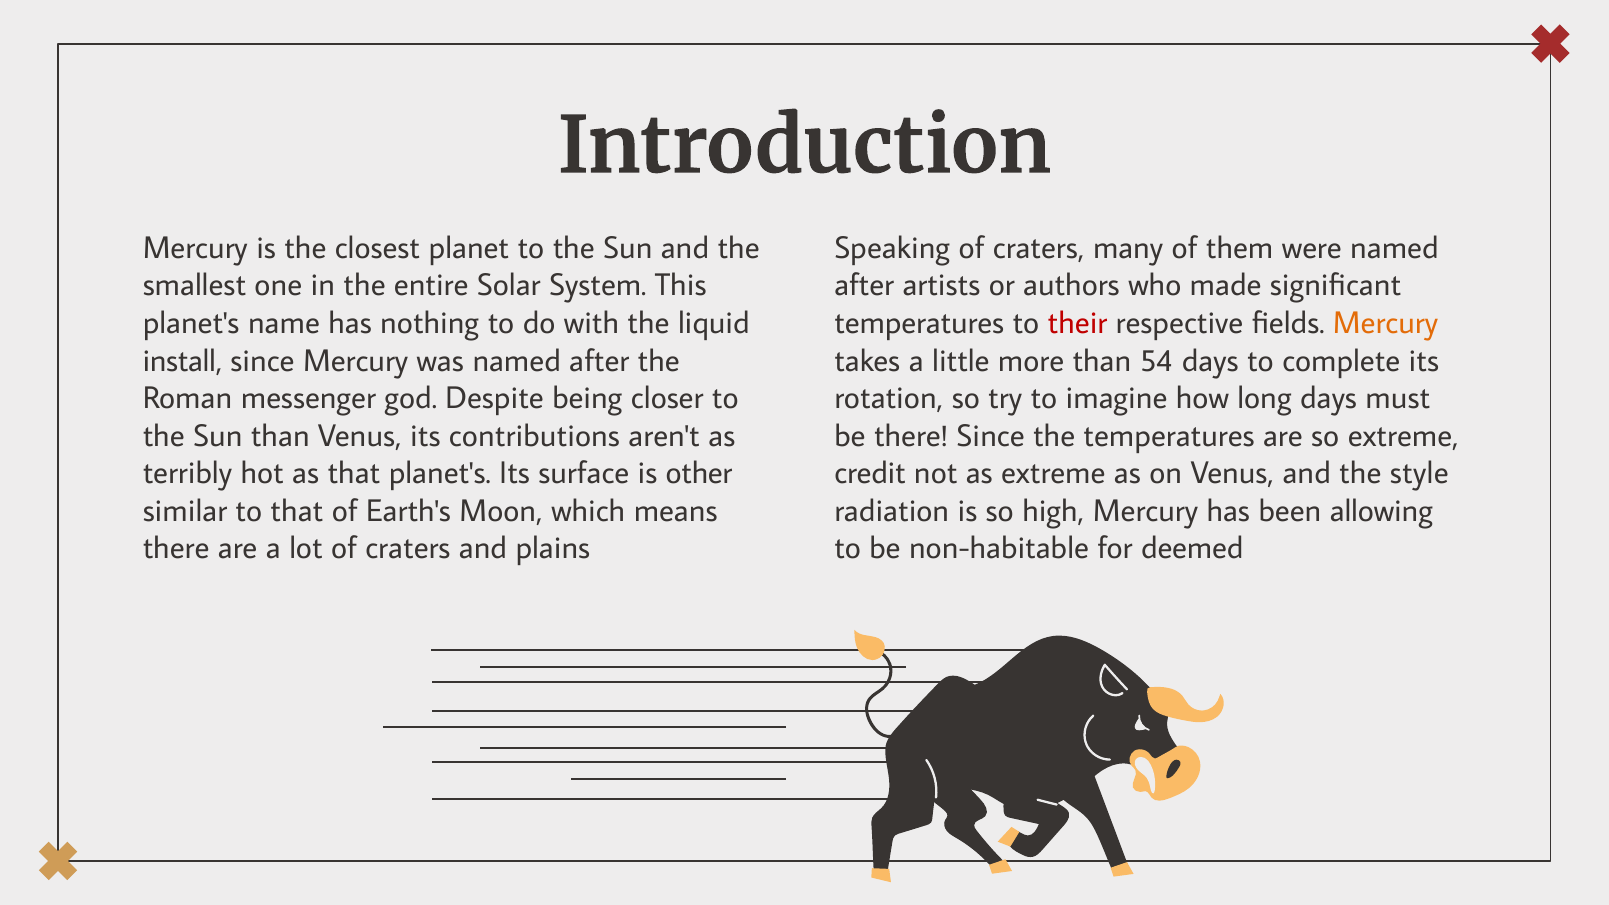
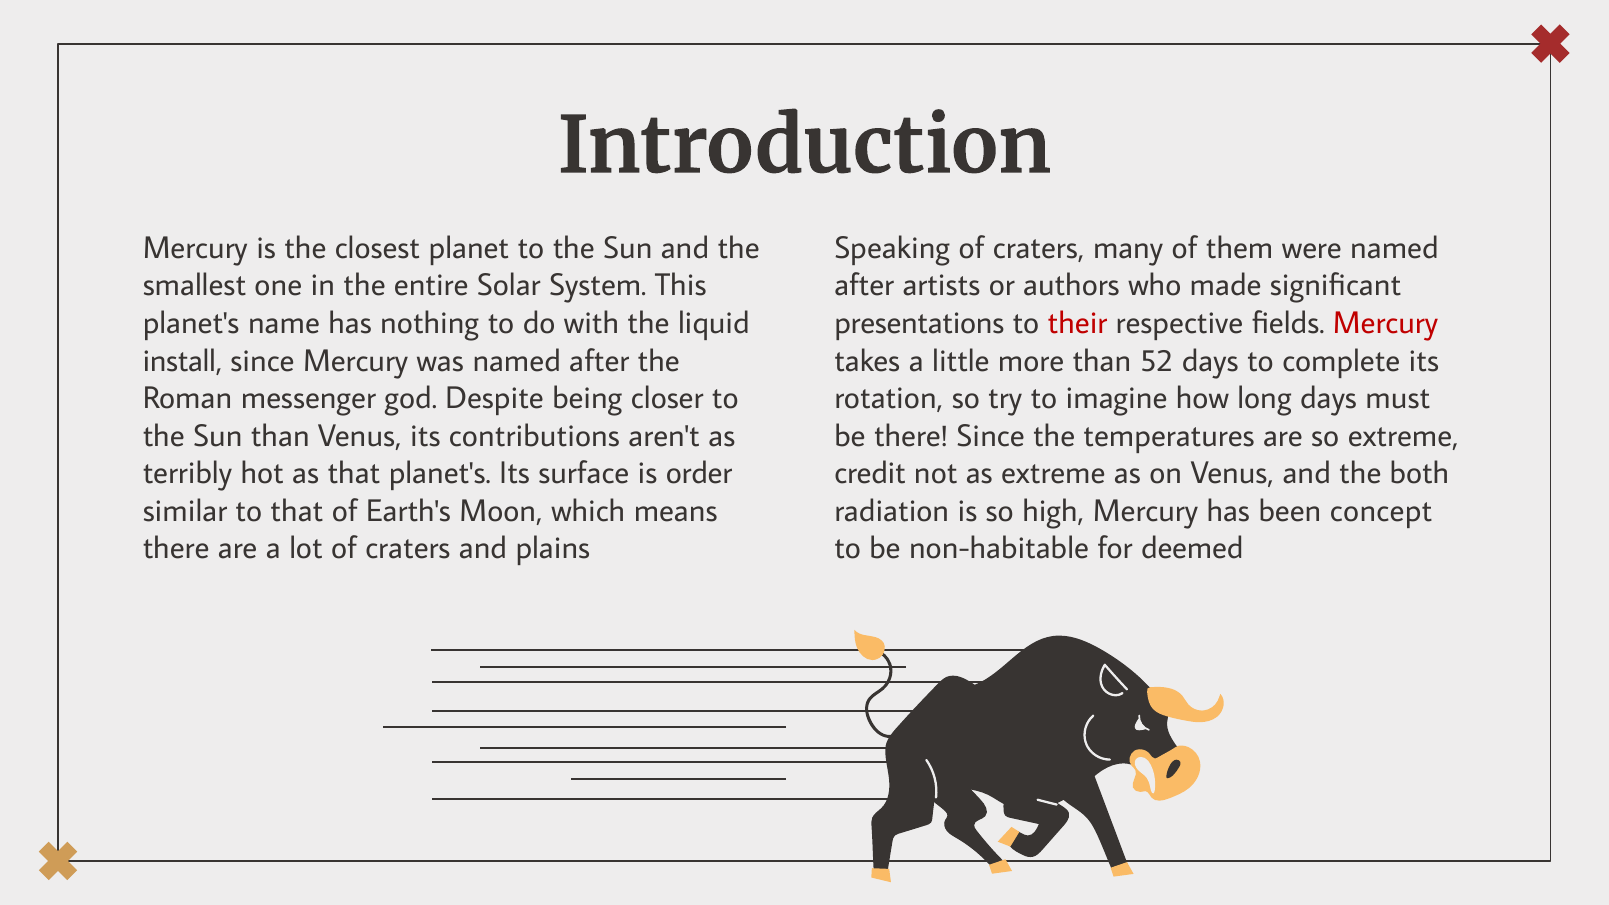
temperatures at (919, 323): temperatures -> presentations
Mercury at (1386, 323) colour: orange -> red
54: 54 -> 52
other: other -> order
style: style -> both
allowing: allowing -> concept
